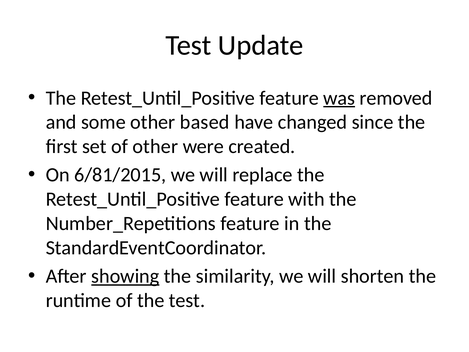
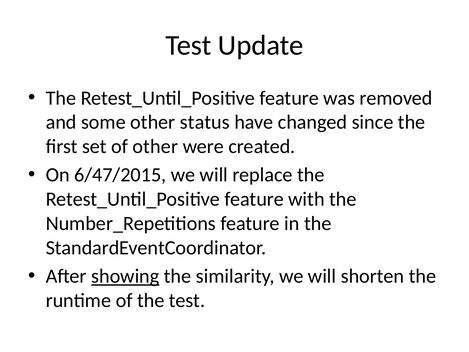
was underline: present -> none
based: based -> status
6/81/2015: 6/81/2015 -> 6/47/2015
